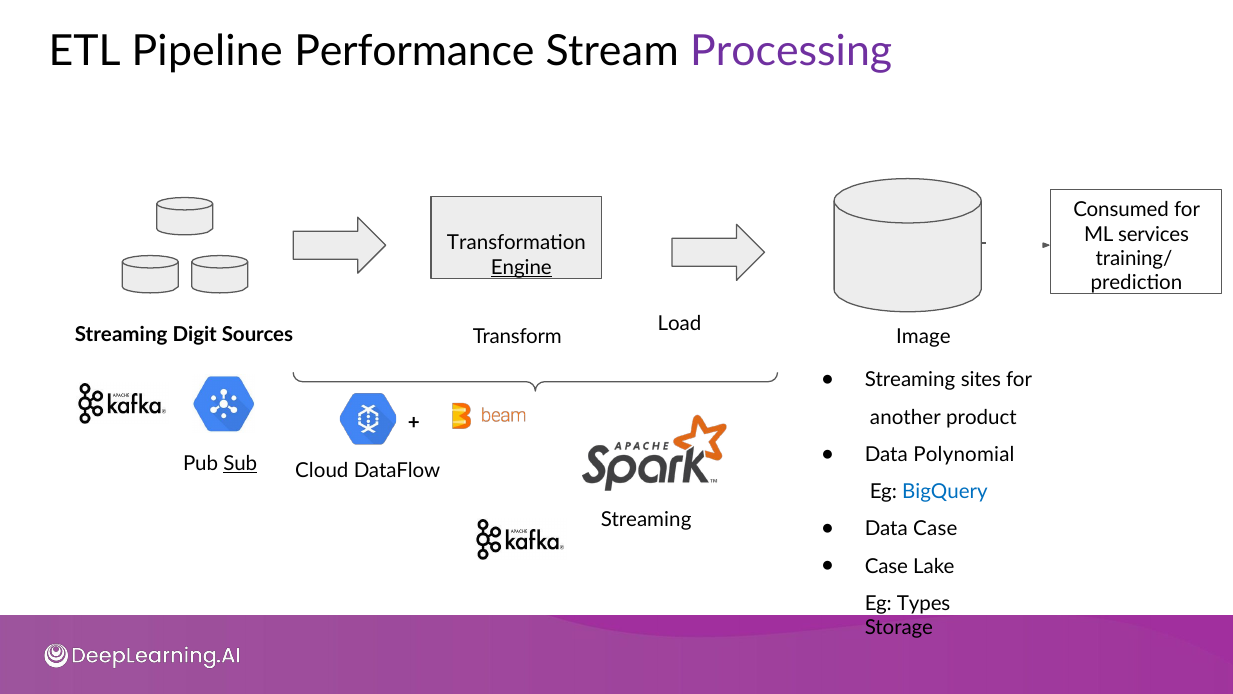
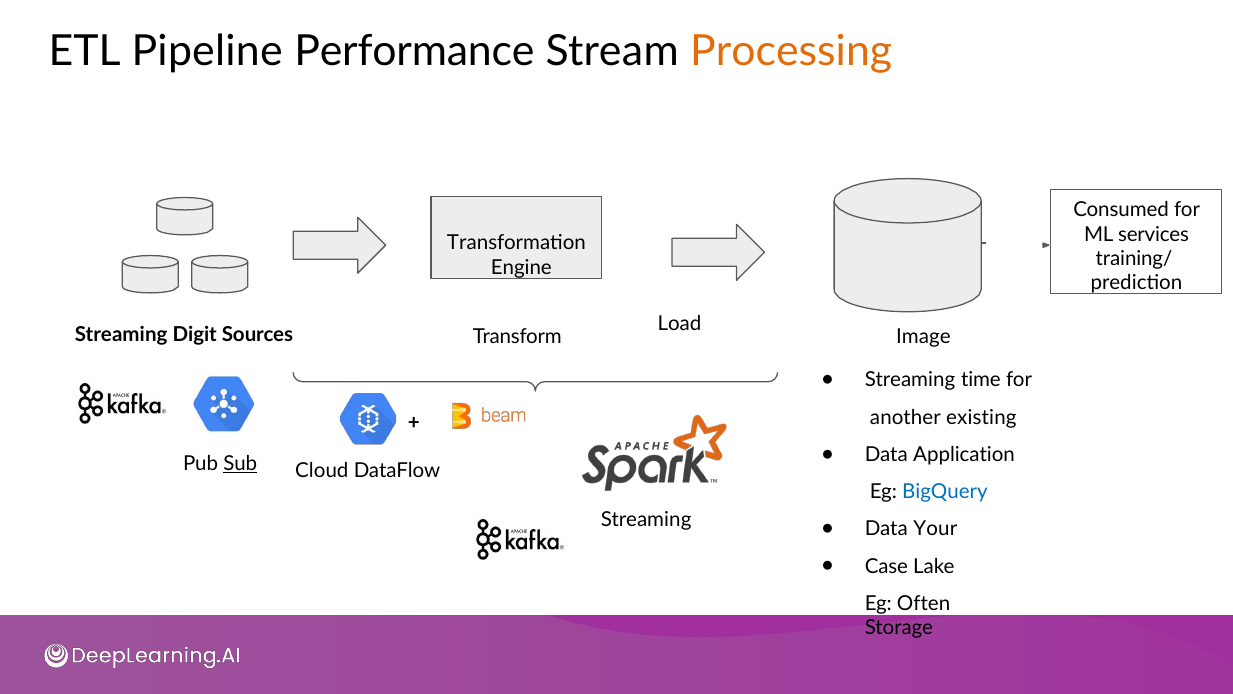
Processing colour: purple -> orange
Engine underline: present -> none
sites: sites -> time
product: product -> existing
Polynomial: Polynomial -> Application
Data Case: Case -> Your
Types: Types -> Often
